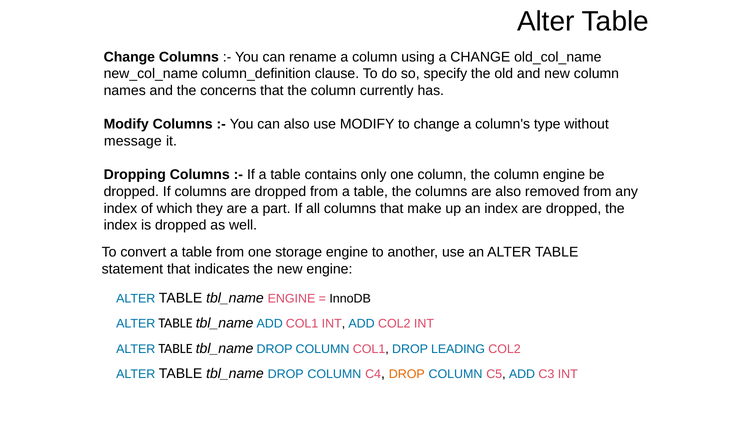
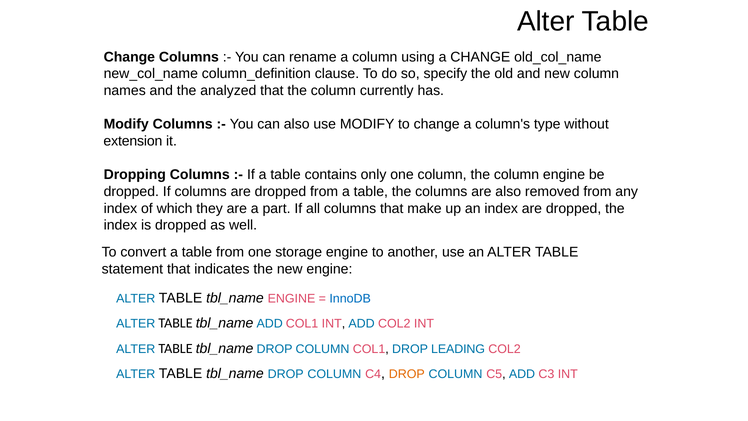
concerns: concerns -> analyzed
message: message -> extension
InnoDB colour: black -> blue
